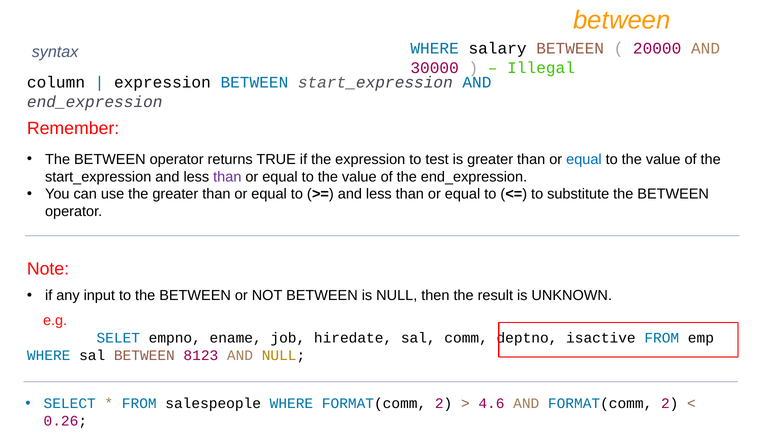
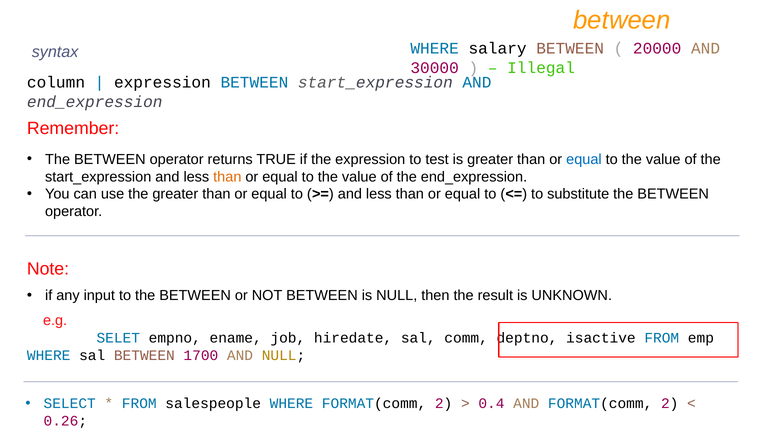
than at (227, 177) colour: purple -> orange
8123: 8123 -> 1700
4.6: 4.6 -> 0.4
